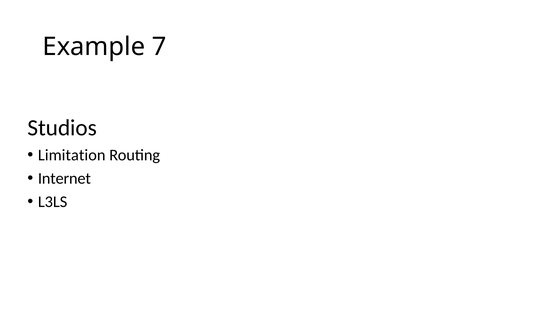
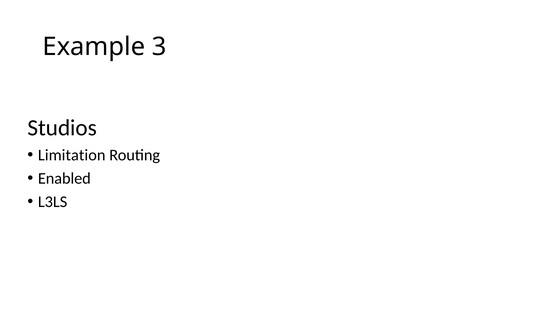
7: 7 -> 3
Internet: Internet -> Enabled
